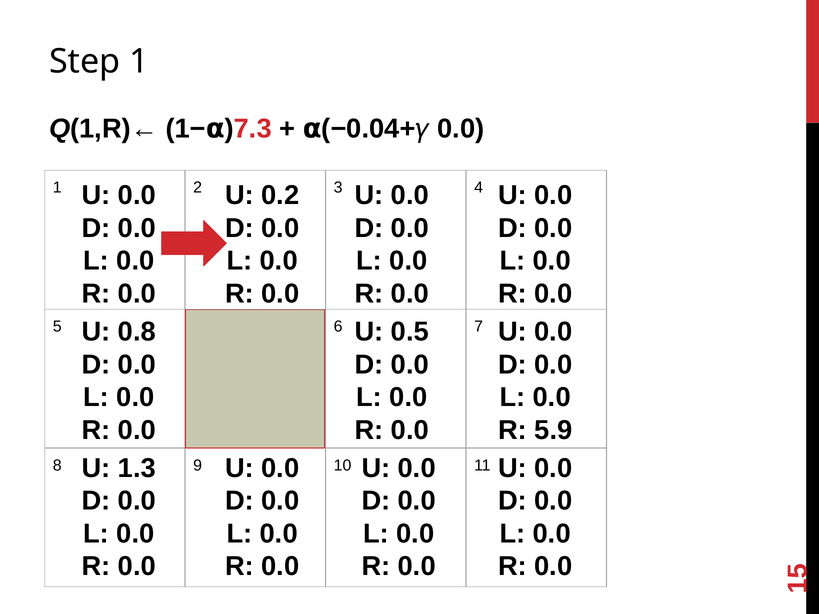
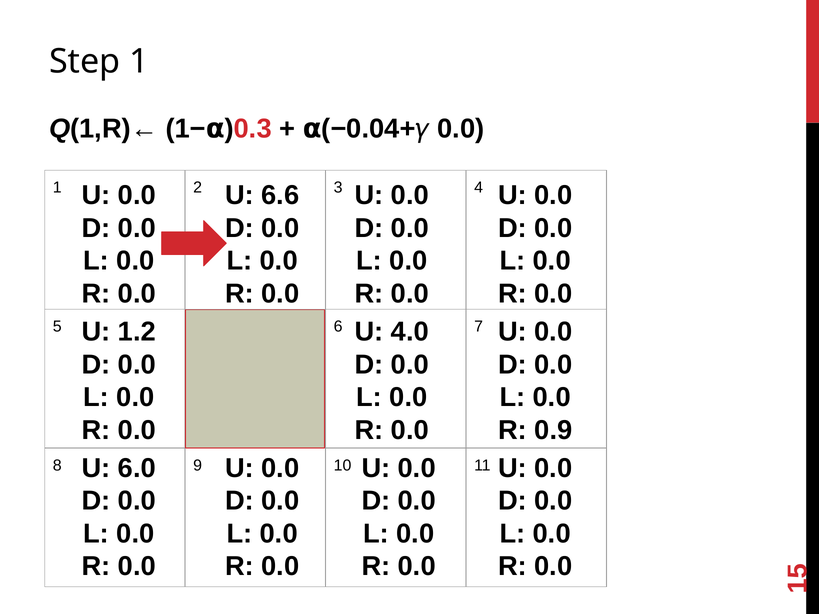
7.3: 7.3 -> 0.3
0.2: 0.2 -> 6.6
0.8: 0.8 -> 1.2
0.5: 0.5 -> 4.0
5.9: 5.9 -> 0.9
1.3: 1.3 -> 6.0
